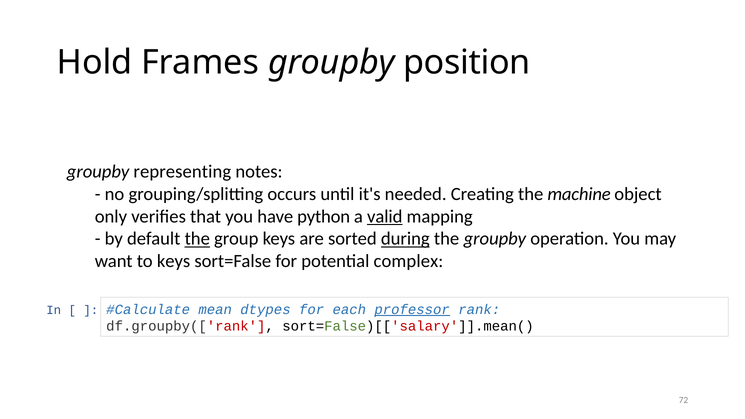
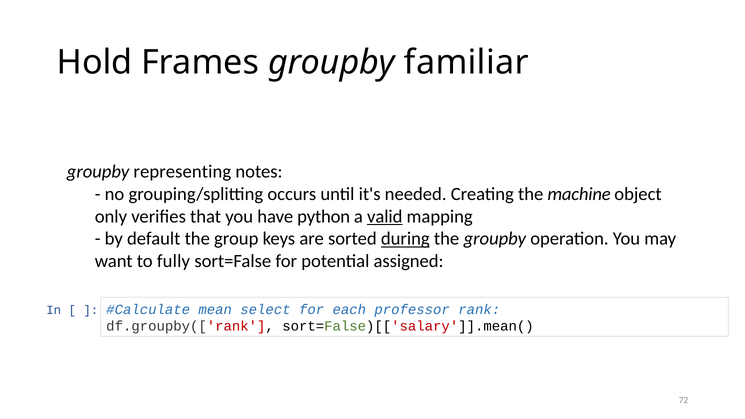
position: position -> familiar
the at (197, 239) underline: present -> none
to keys: keys -> fully
complex: complex -> assigned
dtypes: dtypes -> select
professor underline: present -> none
